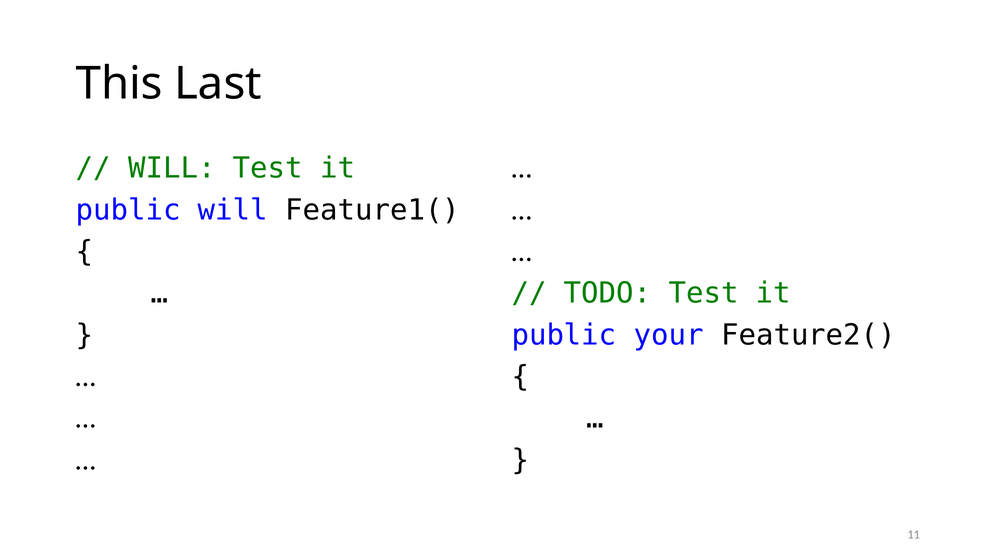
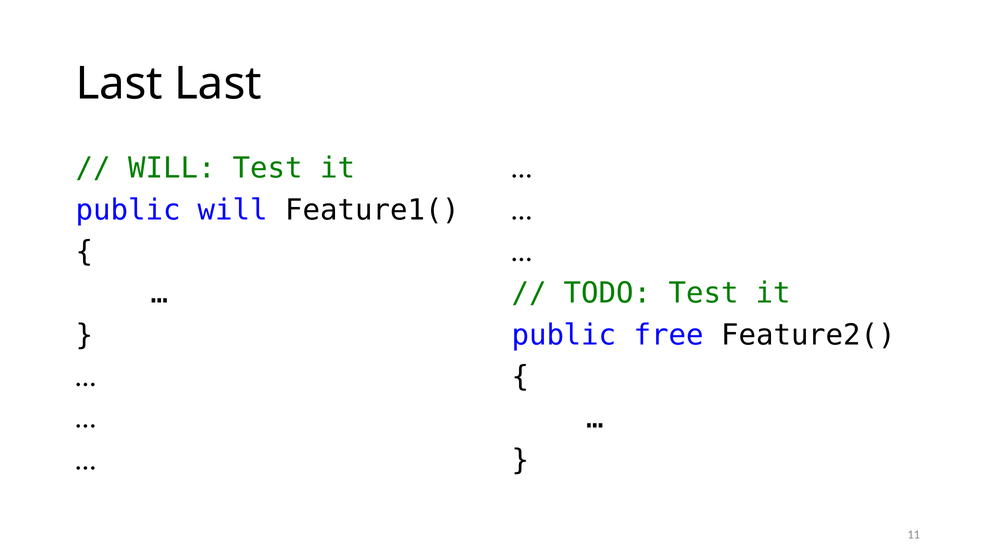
This at (119, 84): This -> Last
your: your -> free
